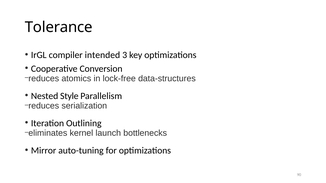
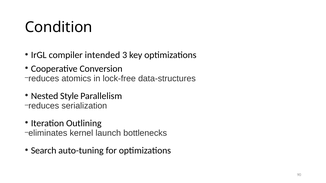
Tolerance: Tolerance -> Condition
Mirror: Mirror -> Search
